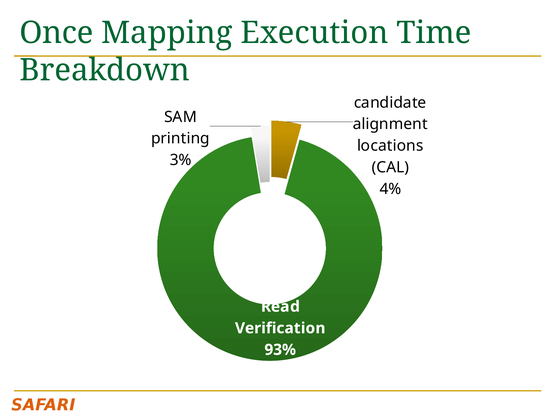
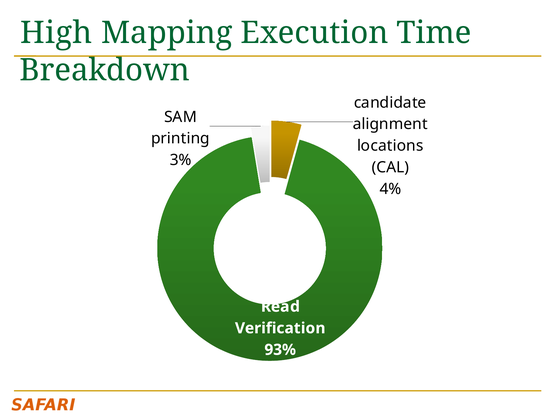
Once: Once -> High
